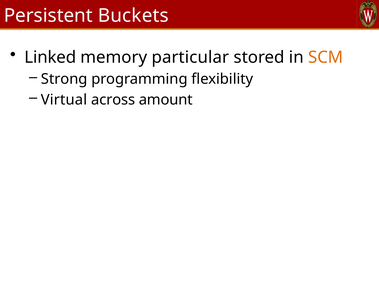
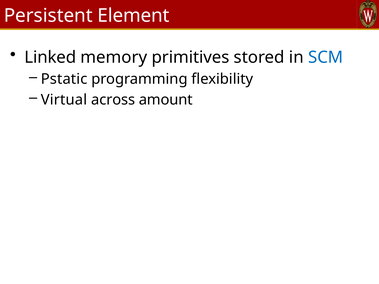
Buckets: Buckets -> Element
particular: particular -> primitives
SCM colour: orange -> blue
Strong: Strong -> Pstatic
